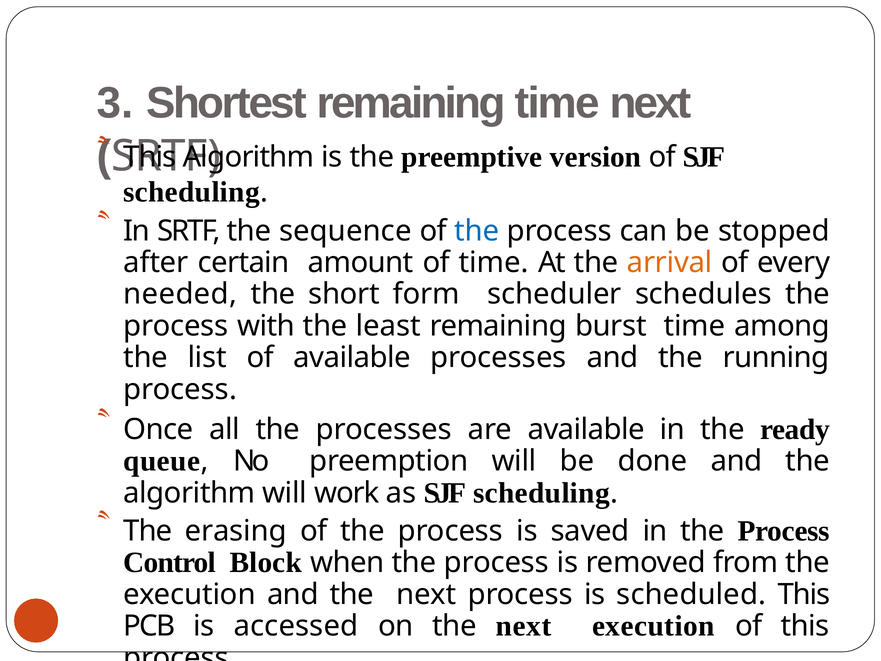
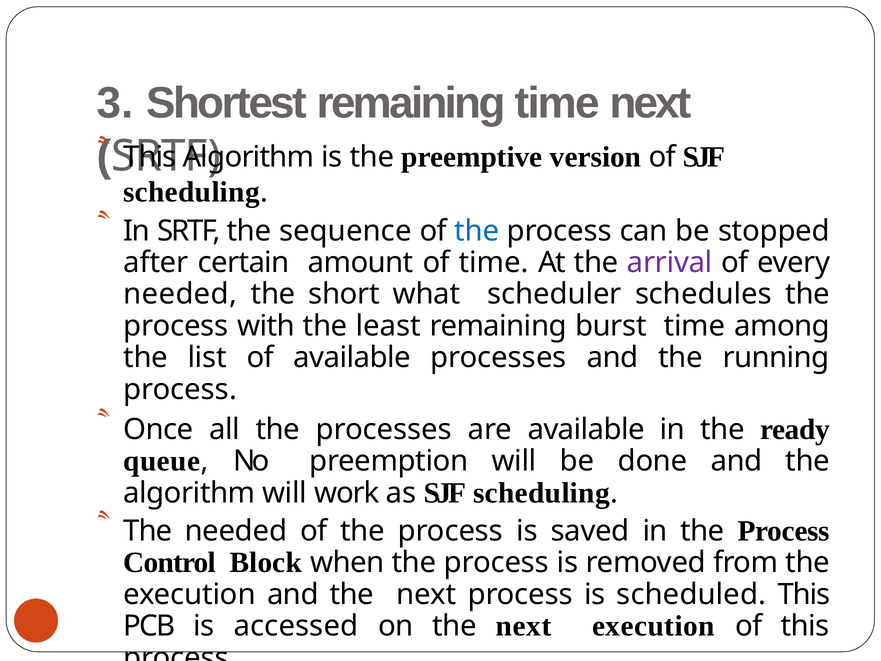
arrival colour: orange -> purple
form: form -> what
The erasing: erasing -> needed
